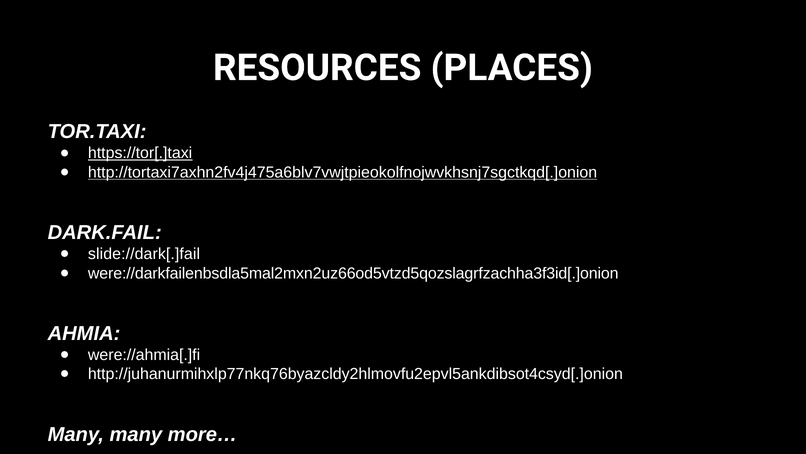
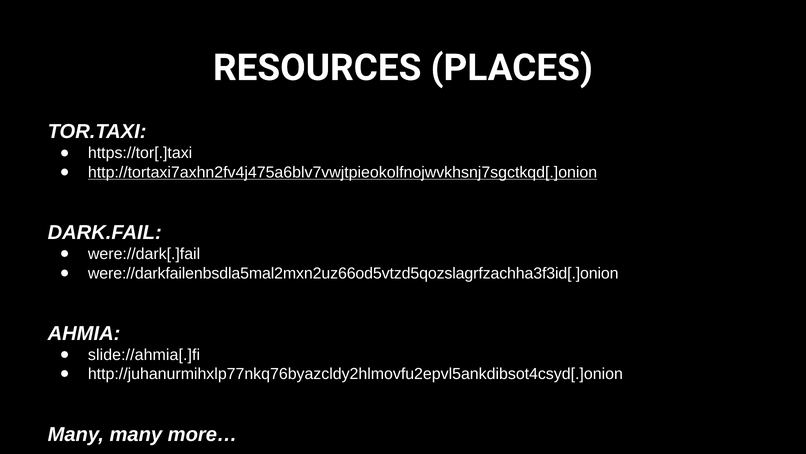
https://tor[.]taxi underline: present -> none
slide://dark[.]fail: slide://dark[.]fail -> were://dark[.]fail
were://ahmia[.]fi: were://ahmia[.]fi -> slide://ahmia[.]fi
